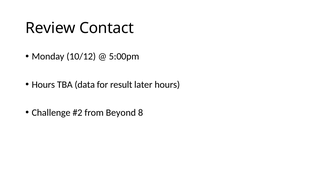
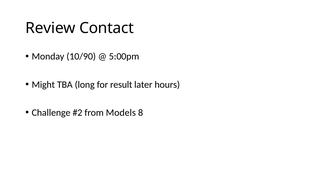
10/12: 10/12 -> 10/90
Hours at (43, 84): Hours -> Might
data: data -> long
Beyond: Beyond -> Models
